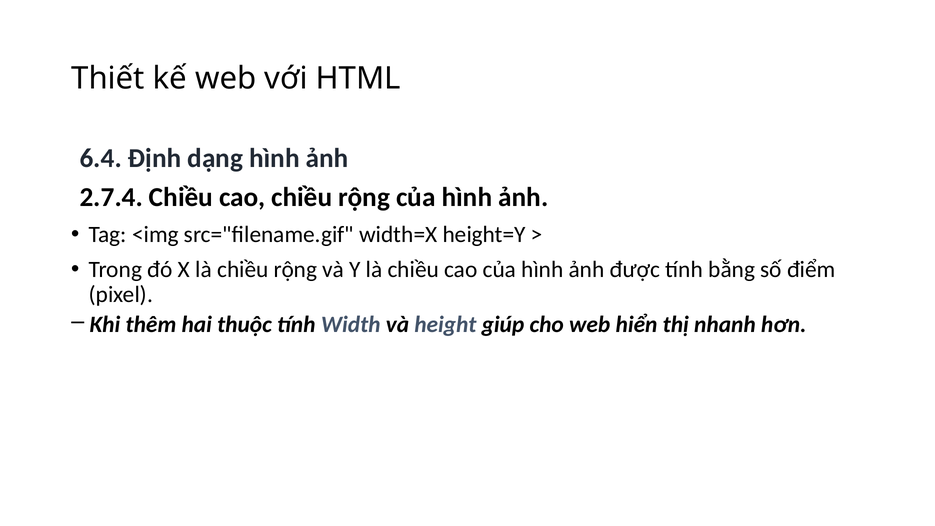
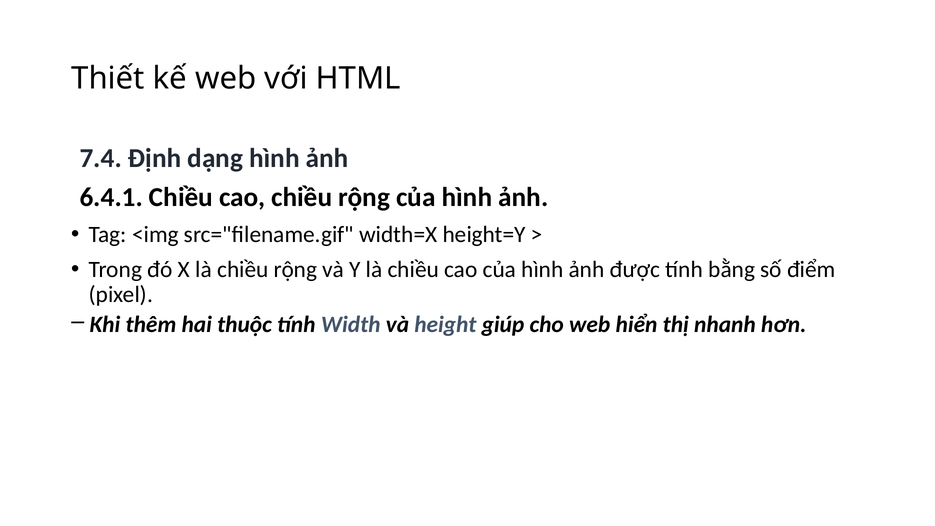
6.4: 6.4 -> 7.4
2.7.4: 2.7.4 -> 6.4.1
